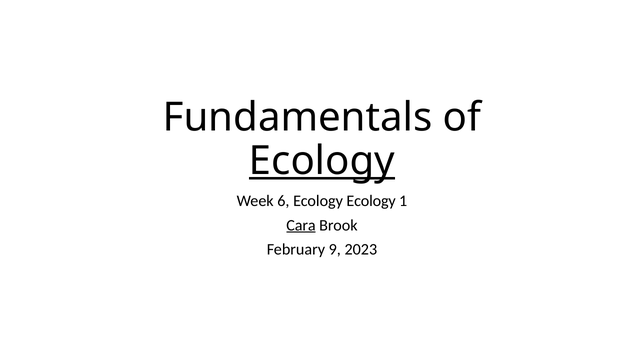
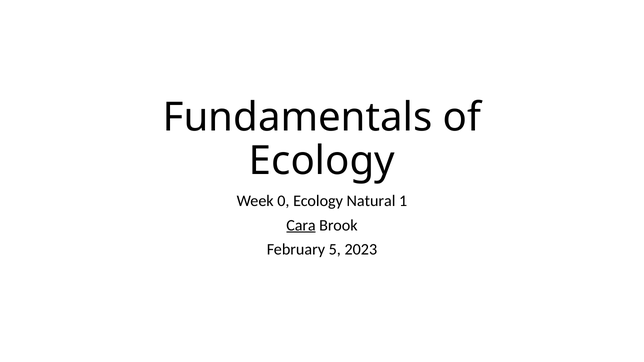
Ecology at (322, 161) underline: present -> none
6: 6 -> 0
Ecology Ecology: Ecology -> Natural
9: 9 -> 5
